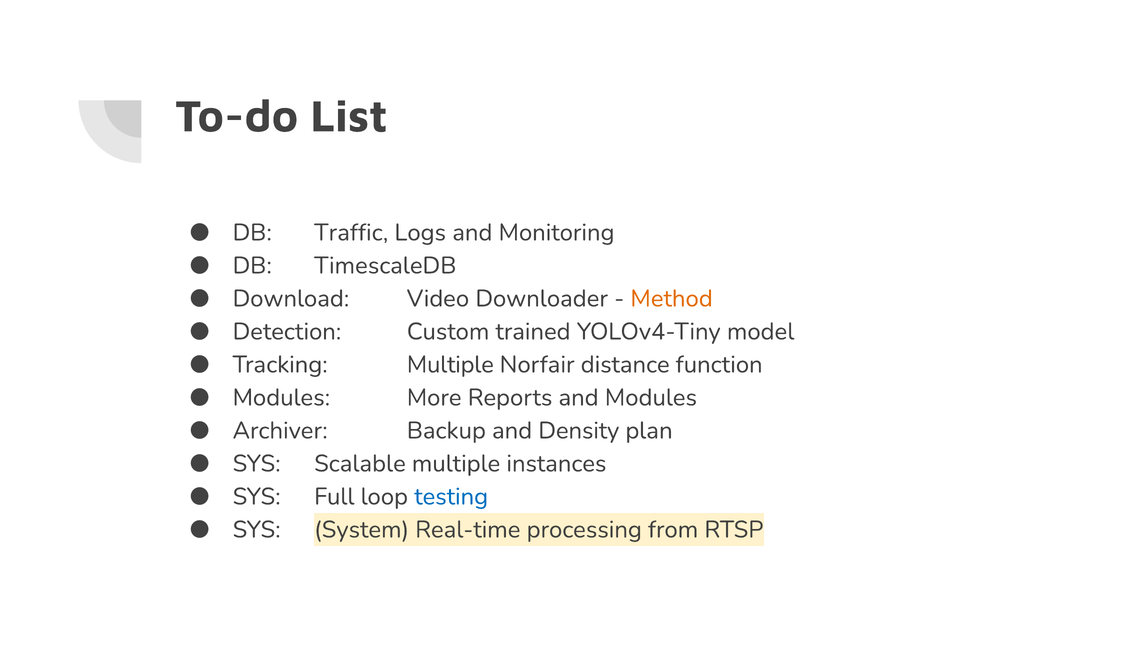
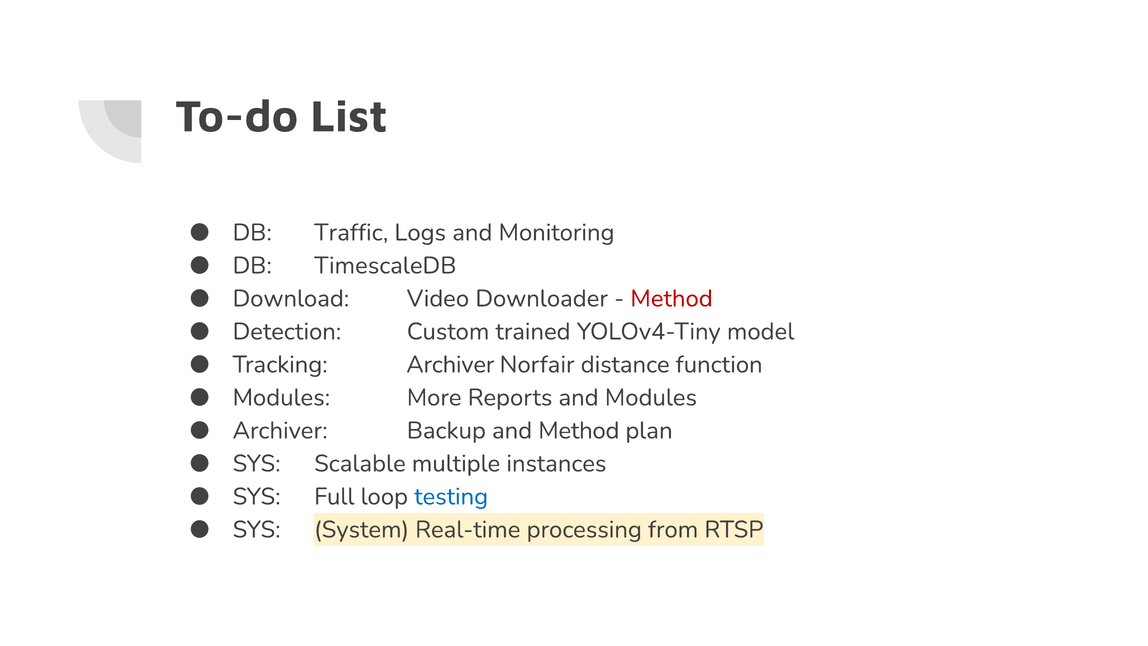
Method at (672, 298) colour: orange -> red
Tracking Multiple: Multiple -> Archiver
and Density: Density -> Method
